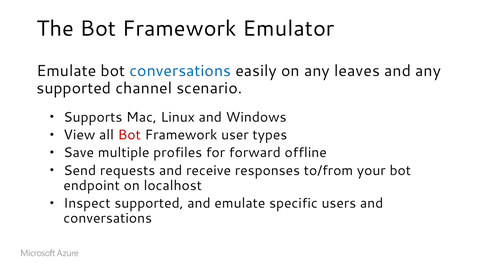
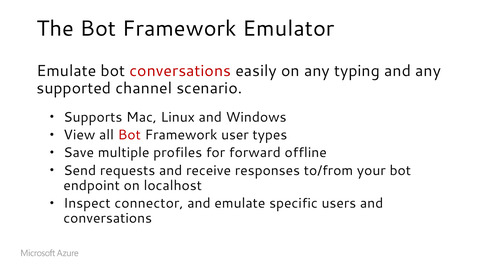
conversations at (180, 71) colour: blue -> red
leaves: leaves -> typing
Inspect supported: supported -> connector
